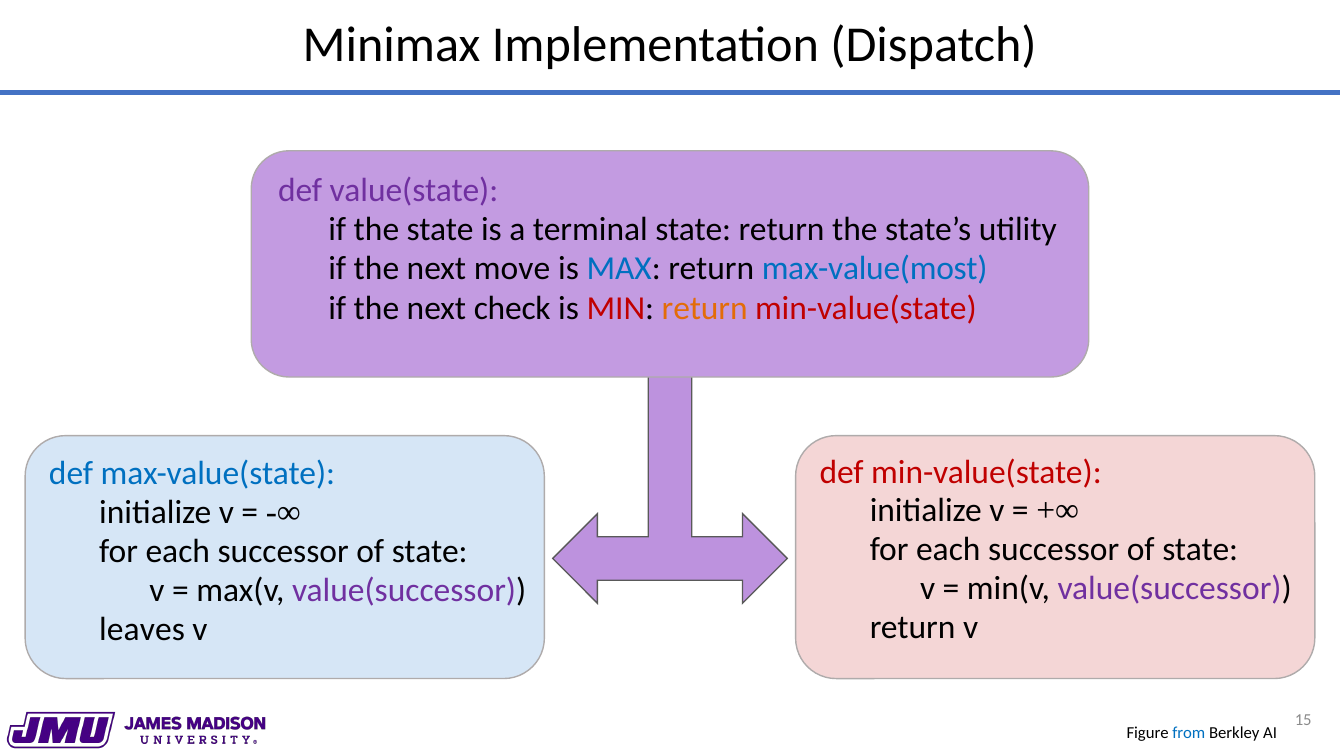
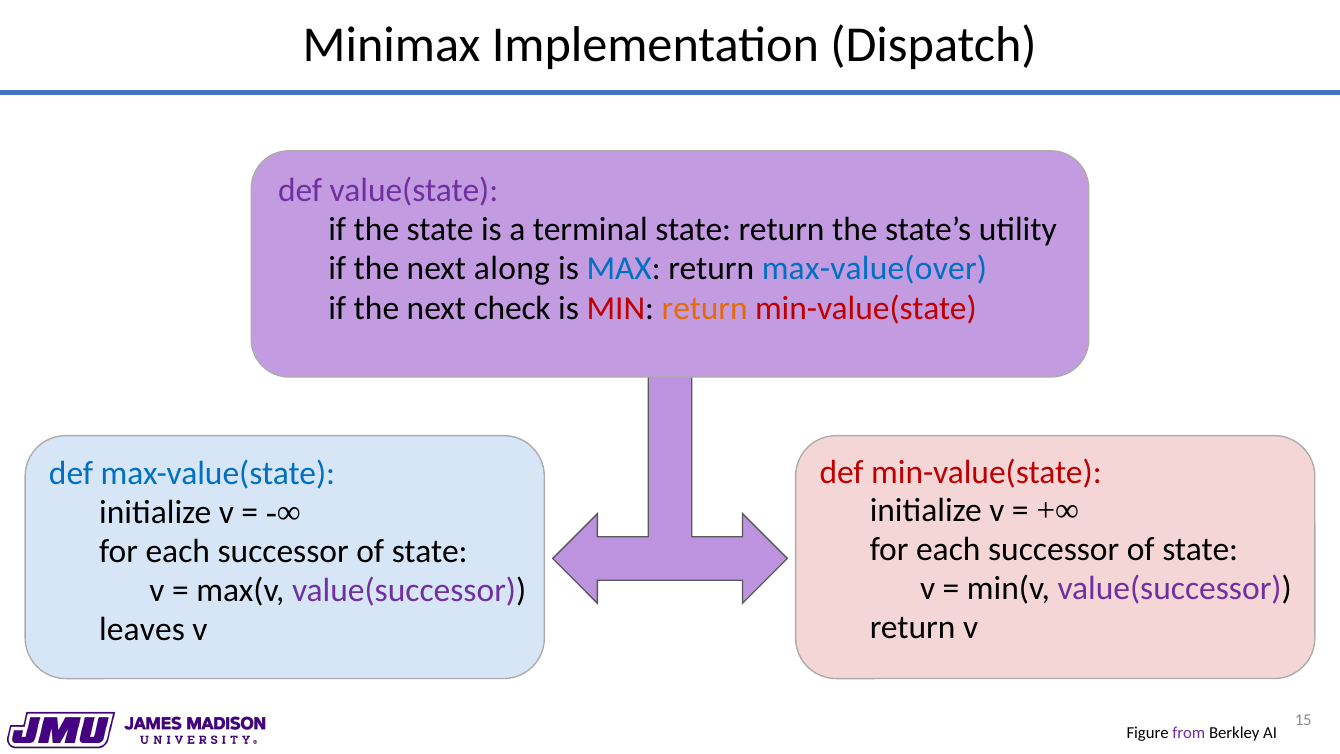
move: move -> along
max-value(most: max-value(most -> max-value(over
from colour: blue -> purple
